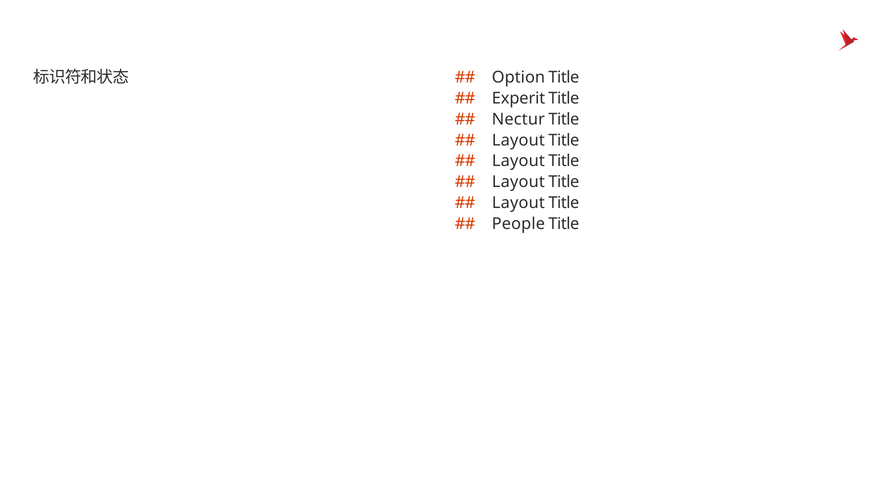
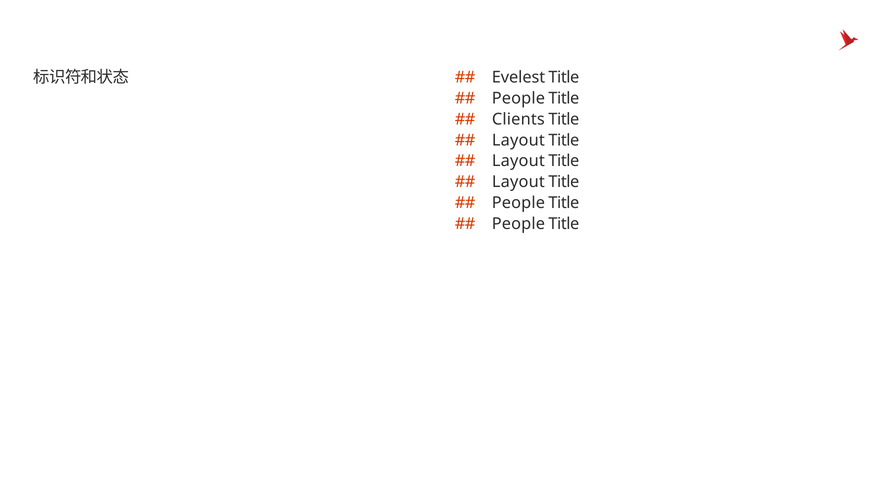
Option: Option -> Evelest
Experit at (519, 98): Experit -> People
Nectur: Nectur -> Clients
Layout at (518, 203): Layout -> People
